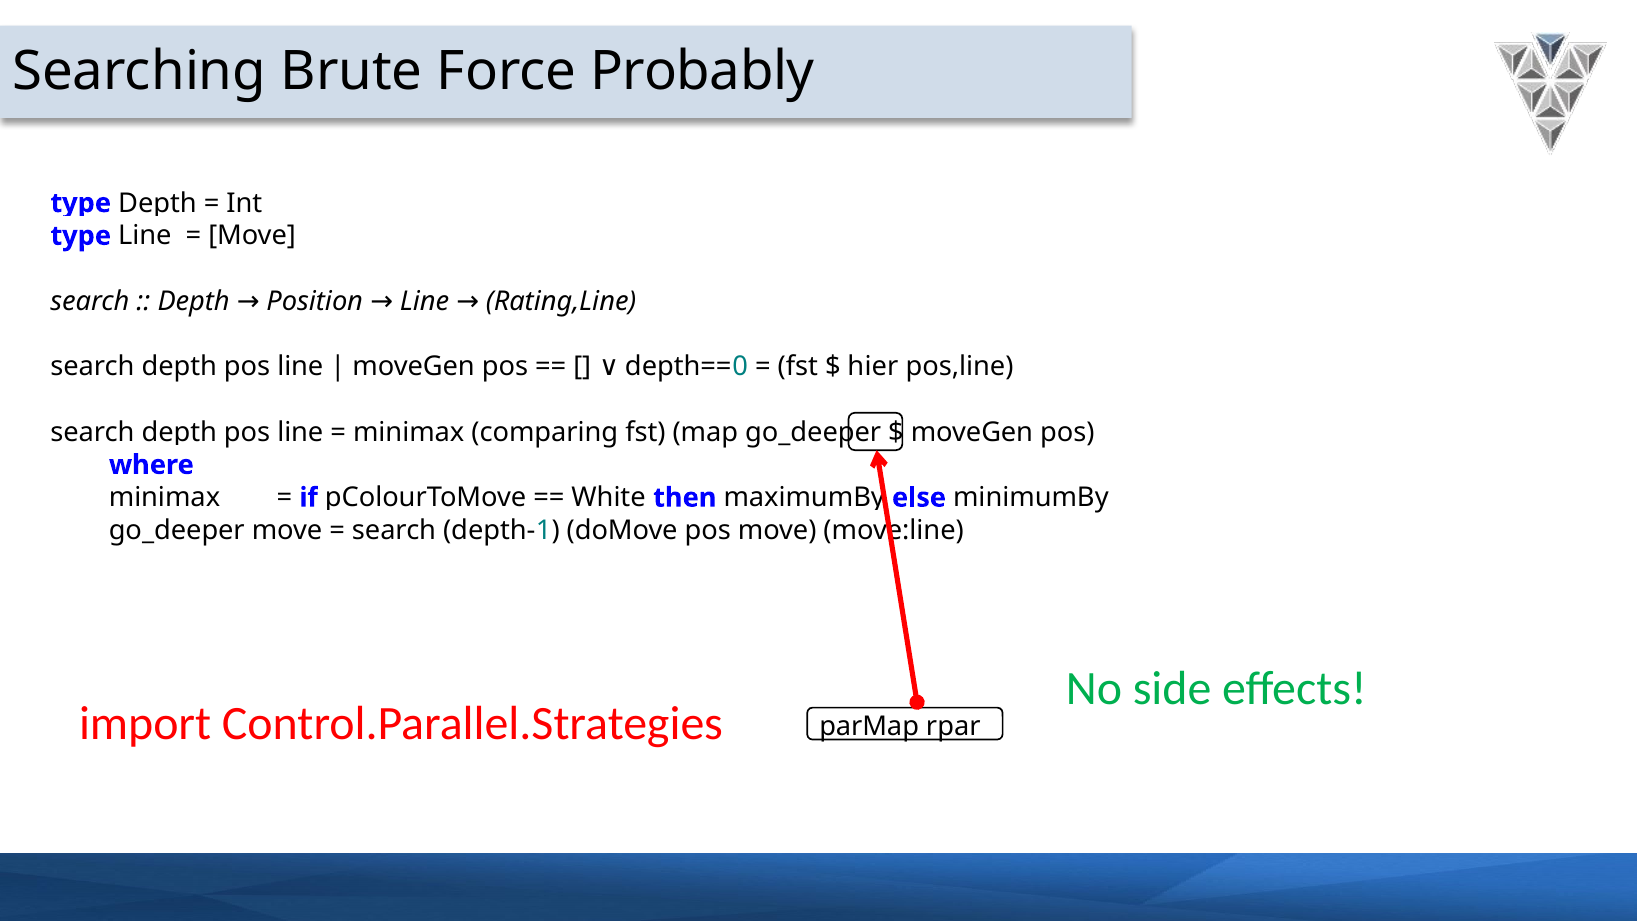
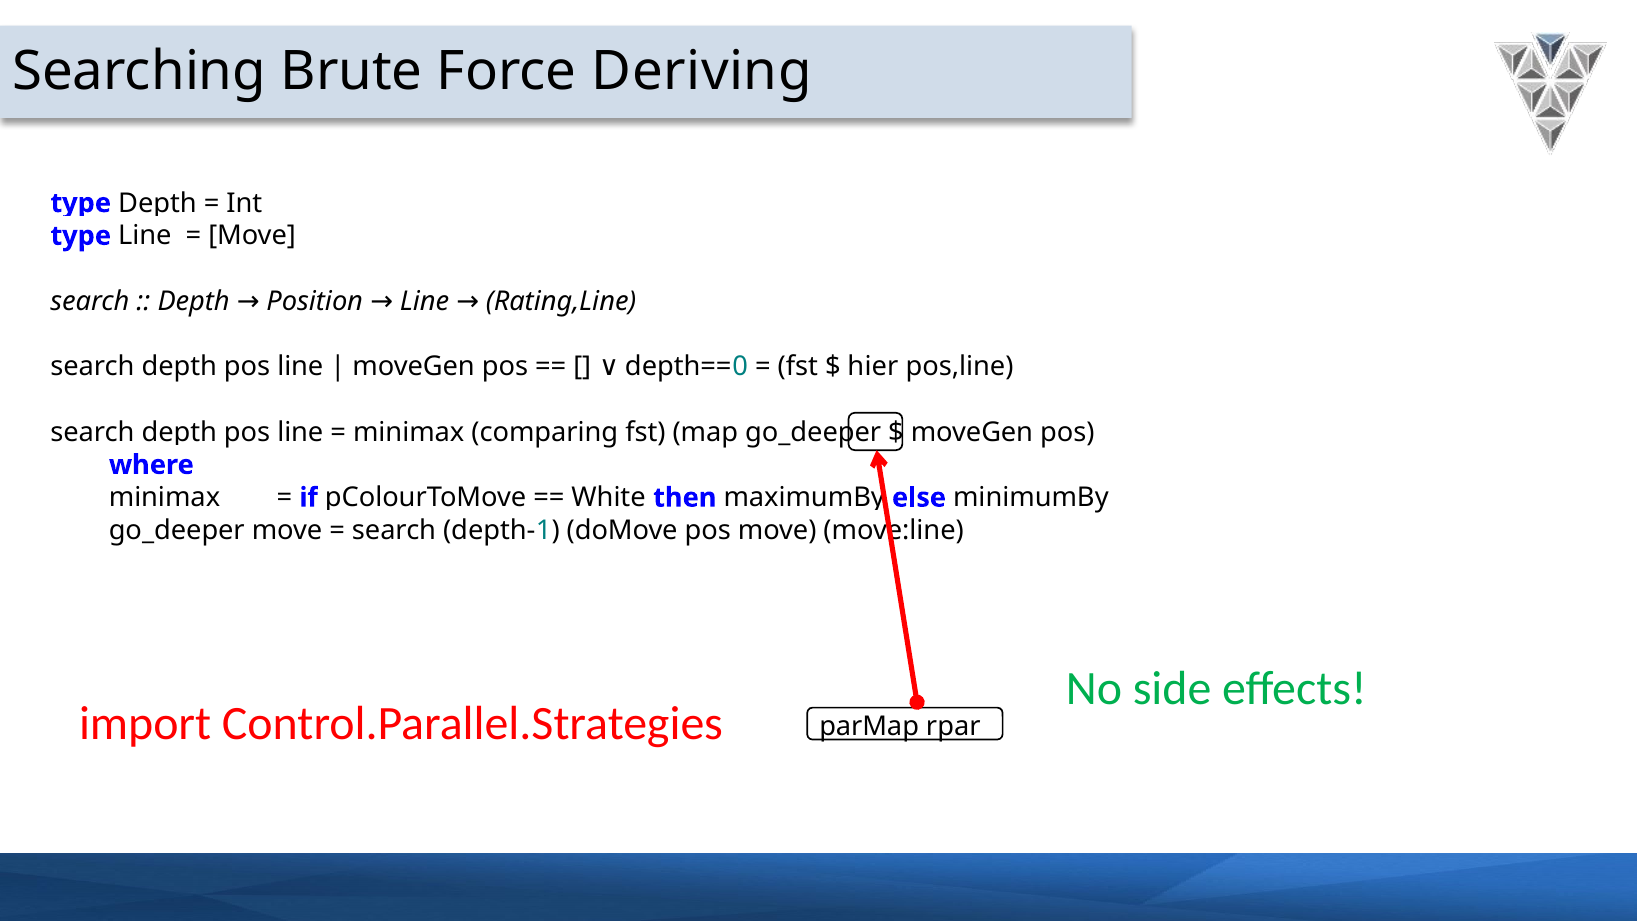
Probably: Probably -> Deriving
